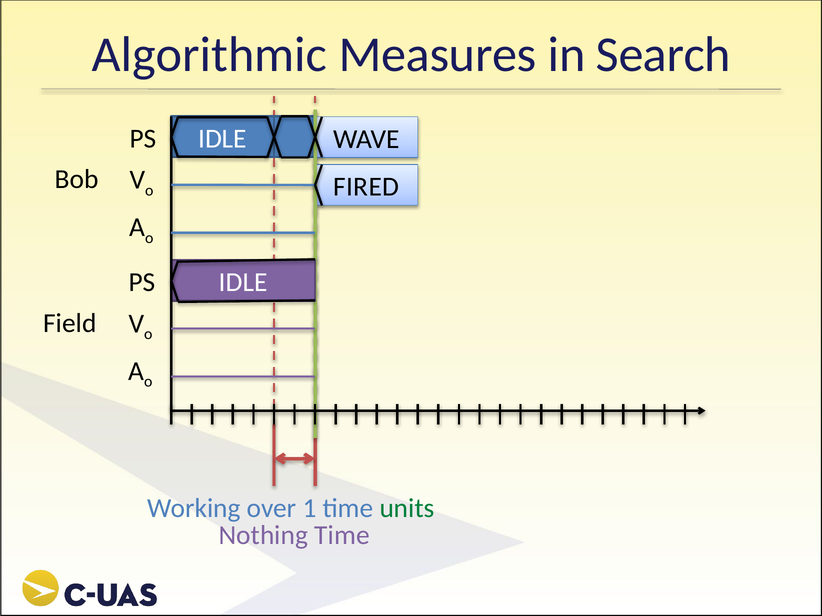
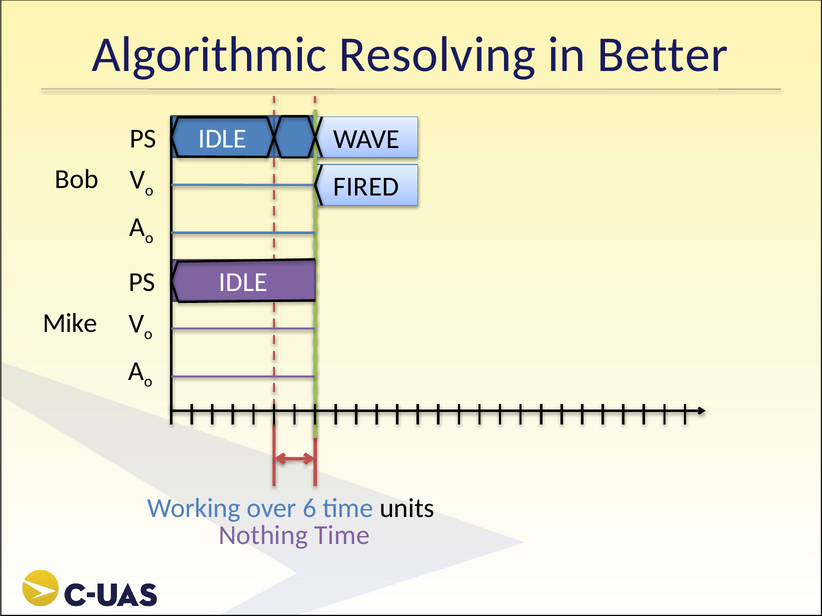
Measures: Measures -> Resolving
Search: Search -> Better
Field: Field -> Mike
1: 1 -> 6
units colour: green -> black
